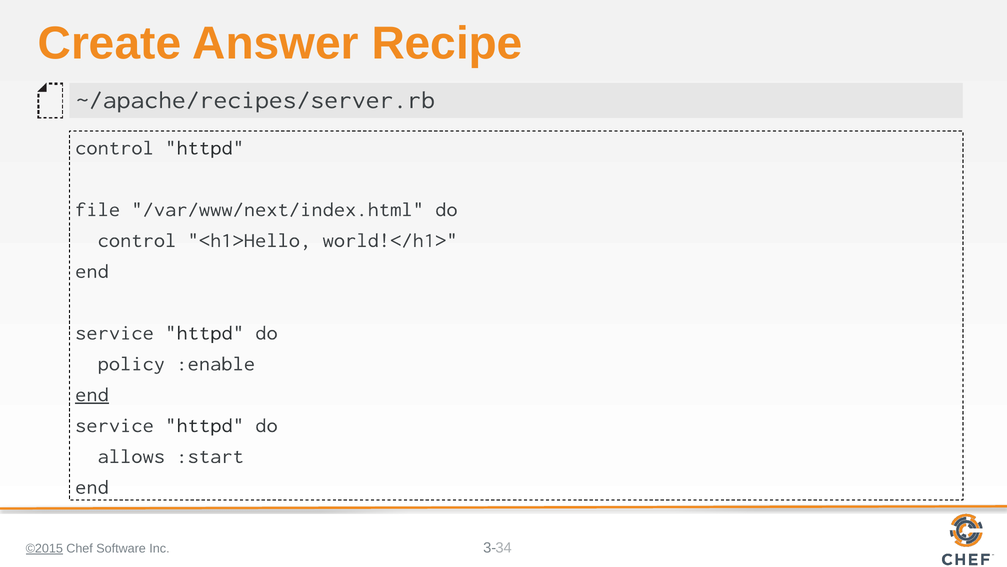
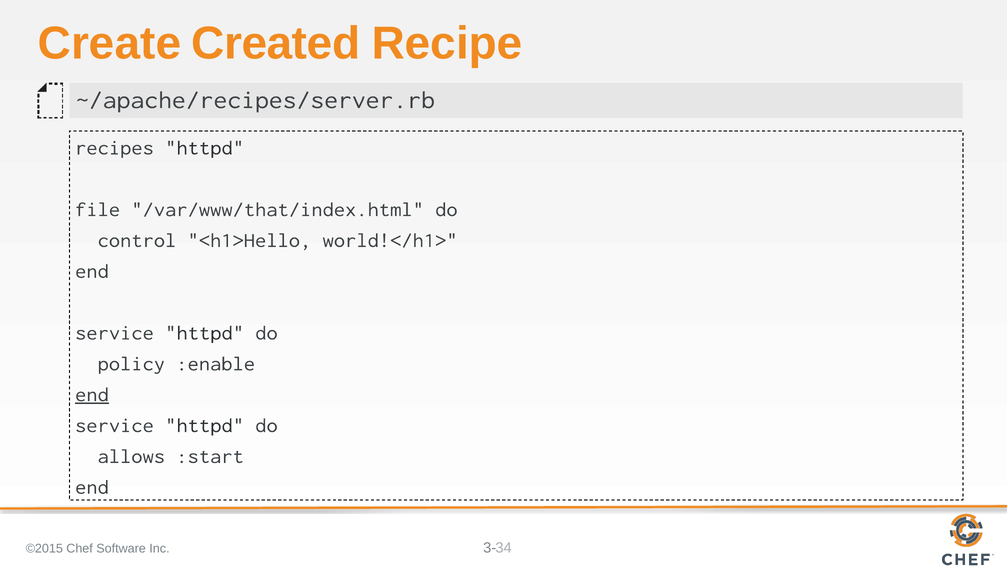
Answer: Answer -> Created
control at (114, 147): control -> recipes
/var/www/next/index.html: /var/www/next/index.html -> /var/www/that/index.html
©2015 underline: present -> none
